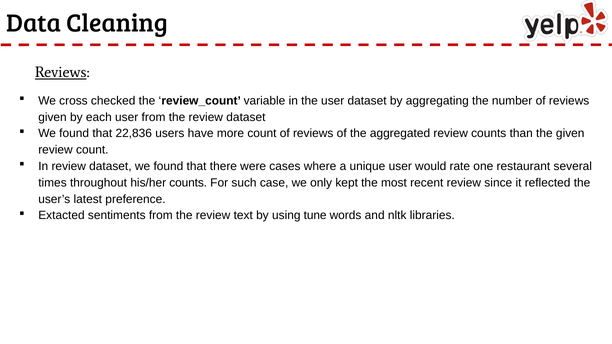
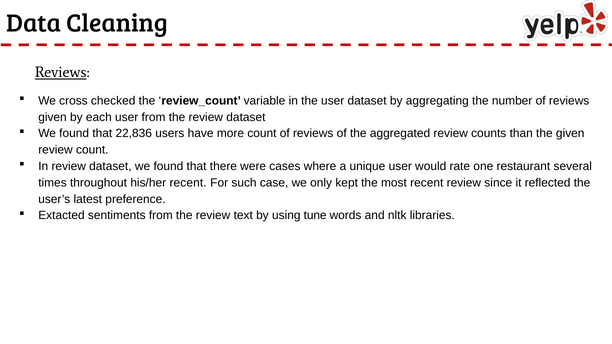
his/her counts: counts -> recent
